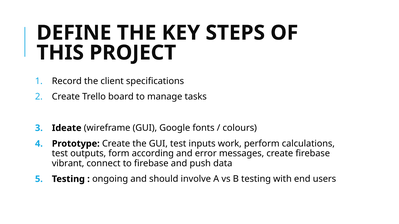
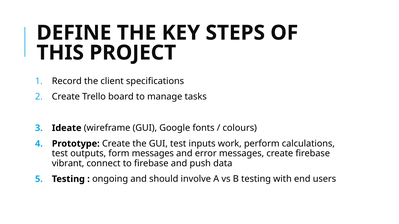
form according: according -> messages
